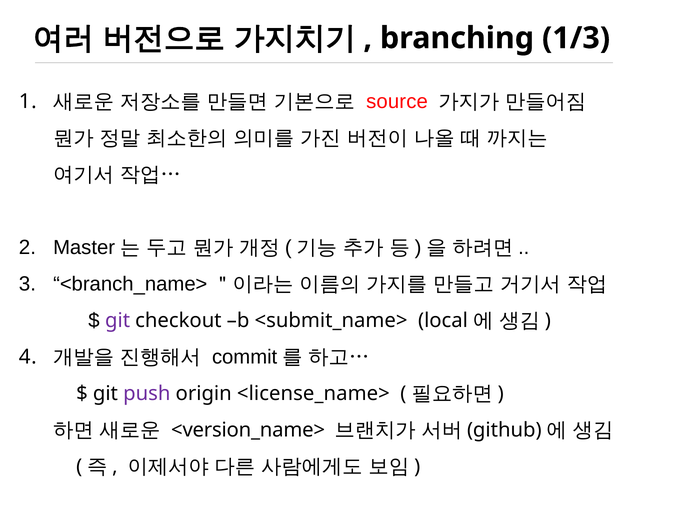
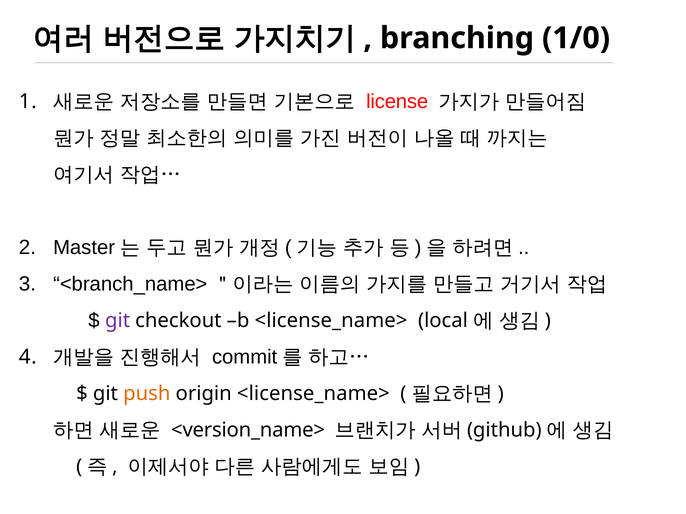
1/3: 1/3 -> 1/0
source: source -> license
b <submit_name>: <submit_name> -> <license_name>
push colour: purple -> orange
